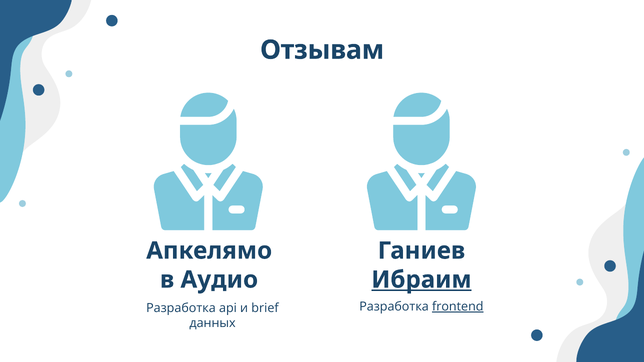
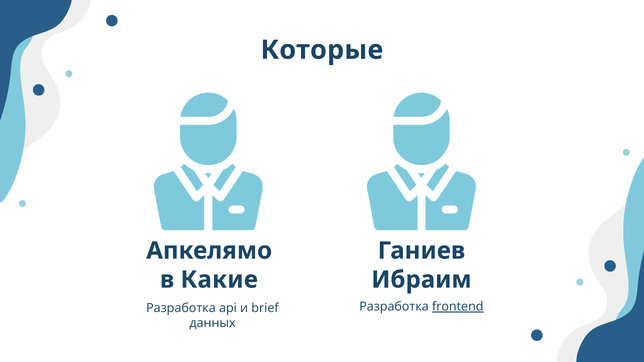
Отзывам: Отзывам -> Которые
Аудио: Аудио -> Какие
Ибраим underline: present -> none
